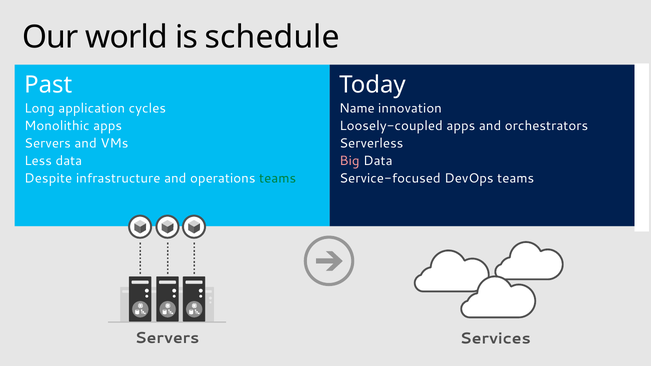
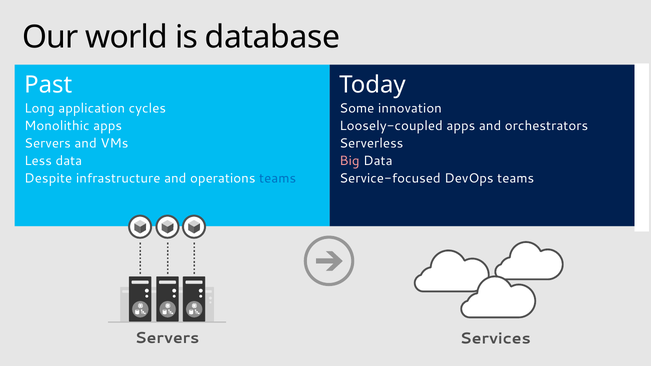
schedule: schedule -> database
Name: Name -> Some
teams at (278, 179) colour: green -> blue
